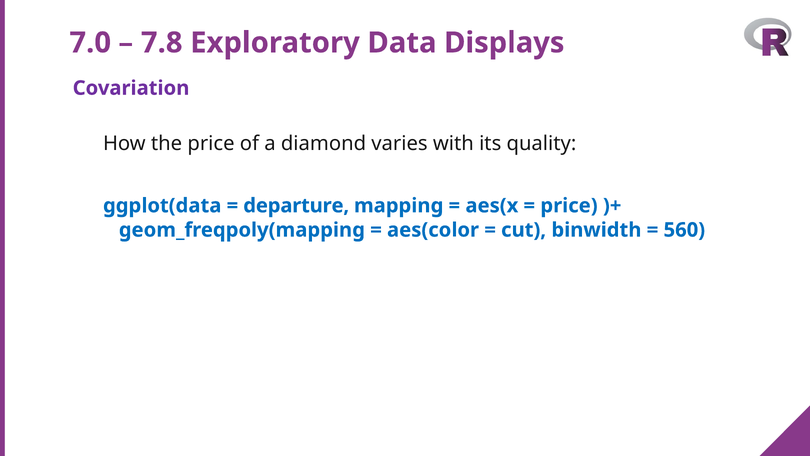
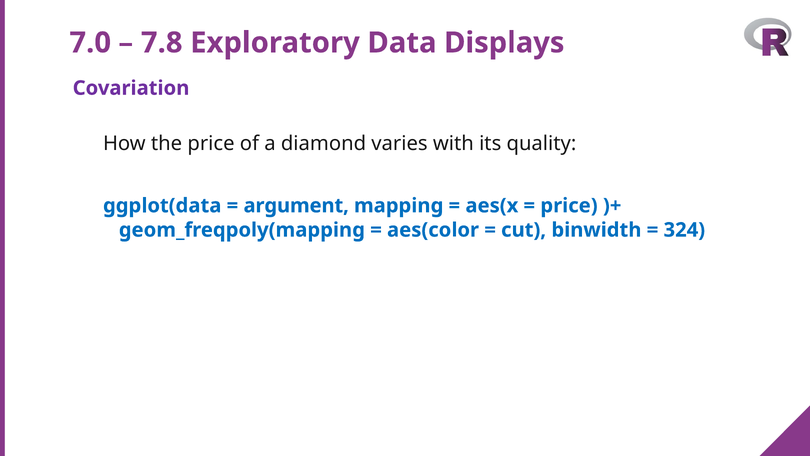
departure: departure -> argument
560: 560 -> 324
